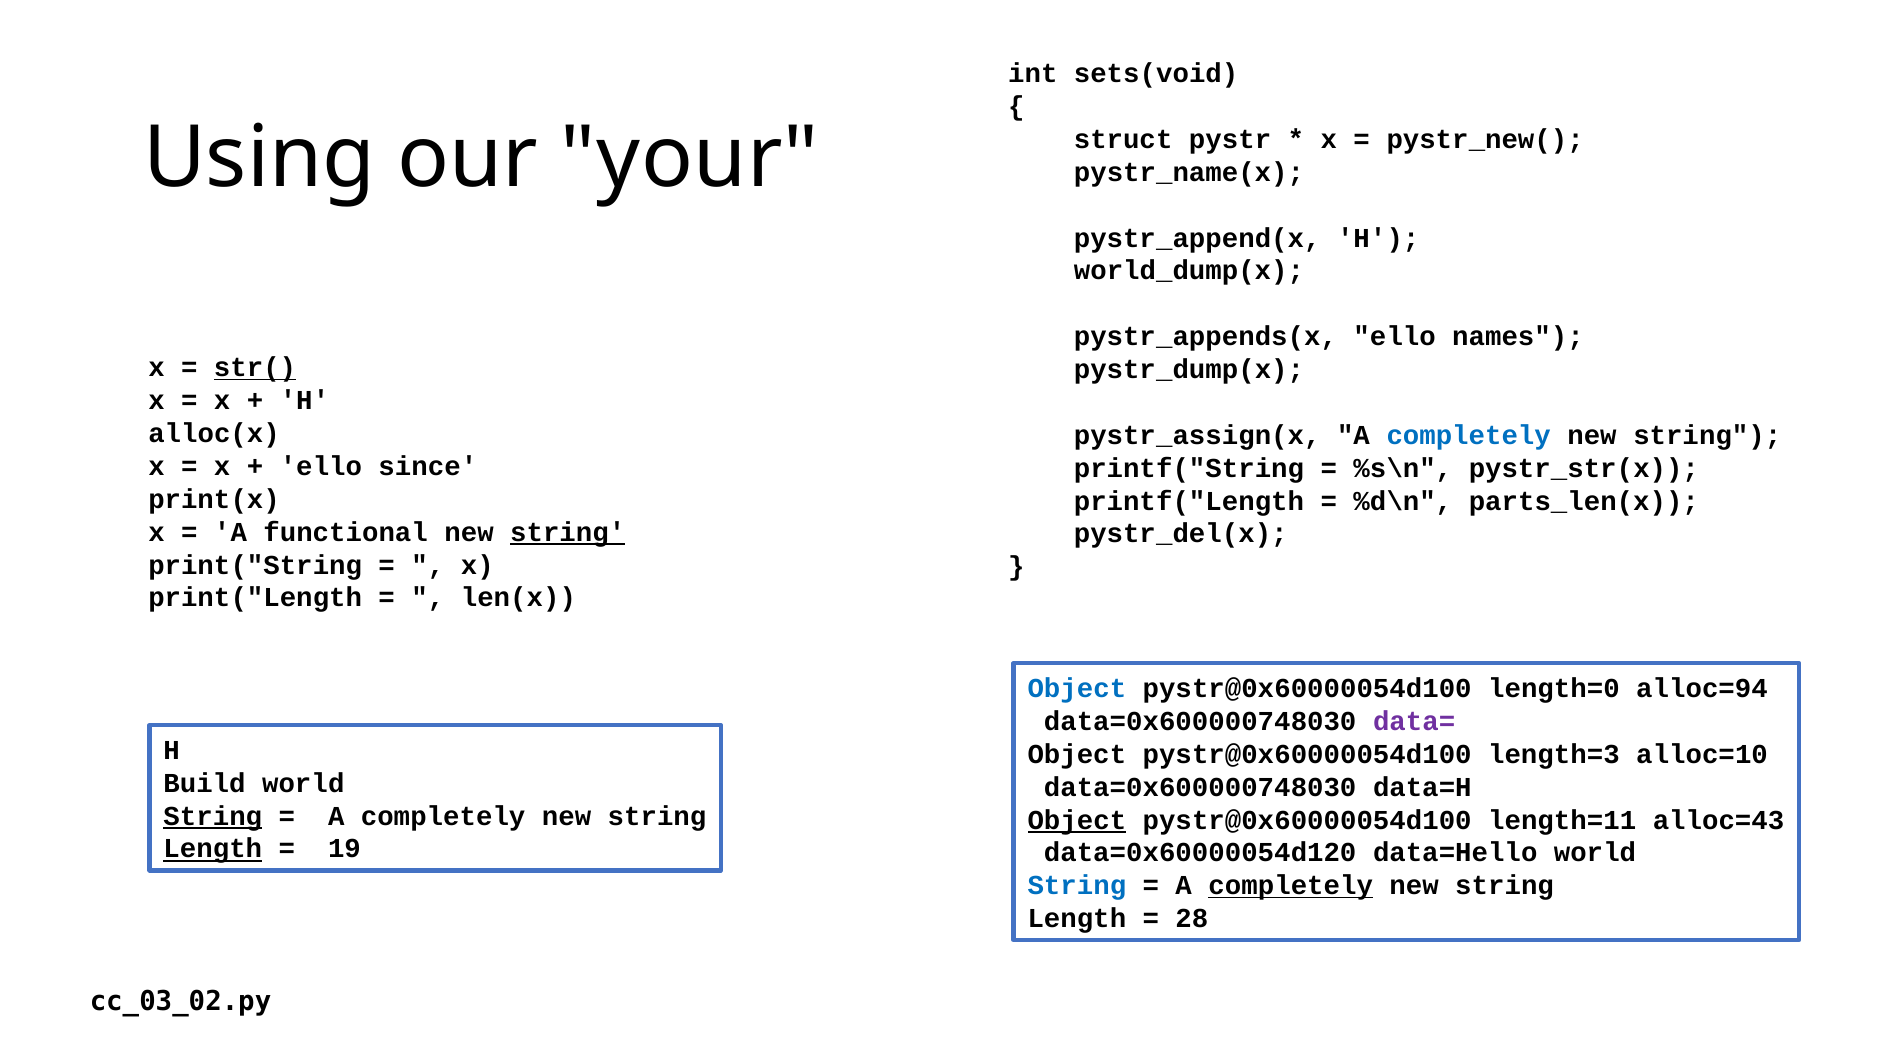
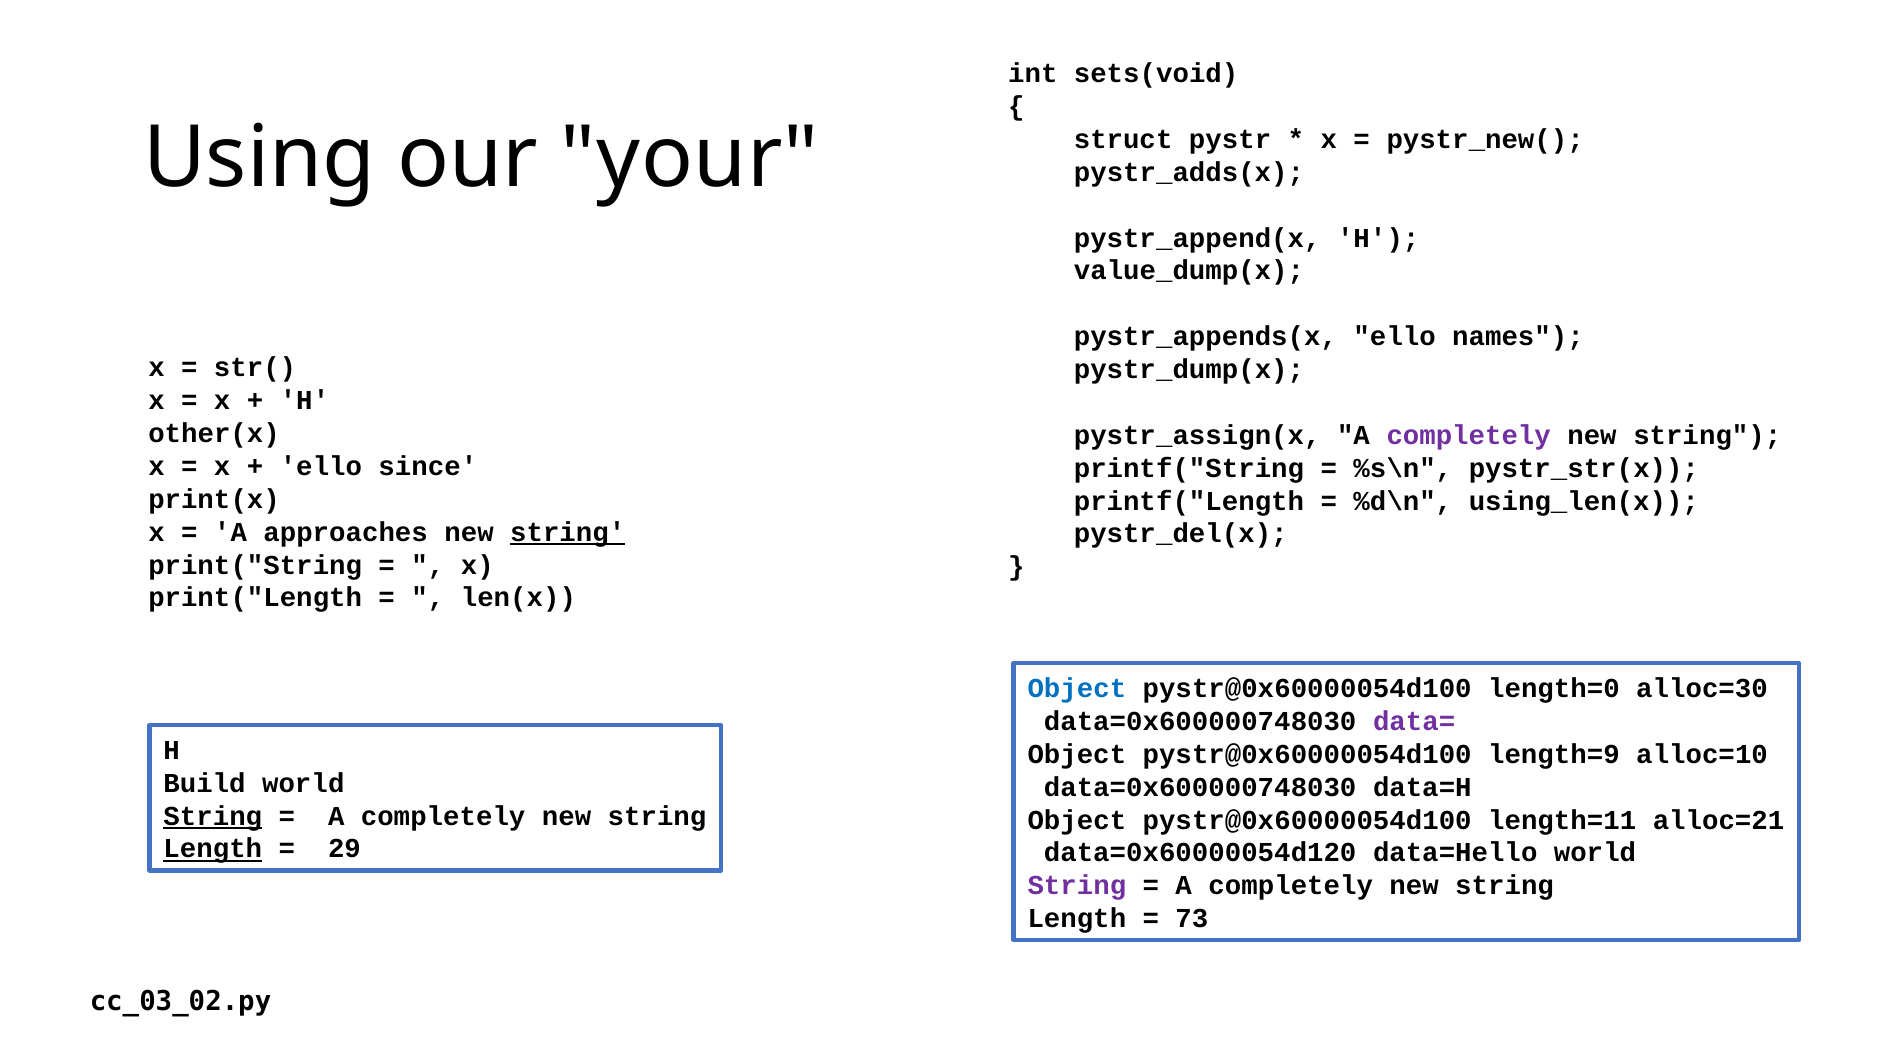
pystr_name(x: pystr_name(x -> pystr_adds(x
world_dump(x: world_dump(x -> value_dump(x
str( underline: present -> none
alloc(x: alloc(x -> other(x
completely at (1469, 435) colour: blue -> purple
parts_len(x: parts_len(x -> using_len(x
functional: functional -> approaches
alloc=94: alloc=94 -> alloc=30
length=3: length=3 -> length=9
Object at (1077, 820) underline: present -> none
alloc=43: alloc=43 -> alloc=21
19: 19 -> 29
String at (1077, 886) colour: blue -> purple
completely at (1291, 886) underline: present -> none
28: 28 -> 73
